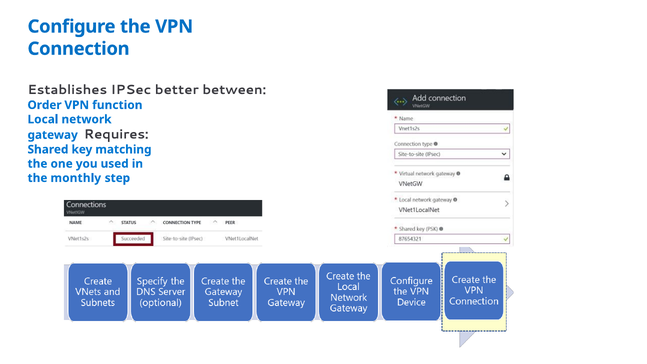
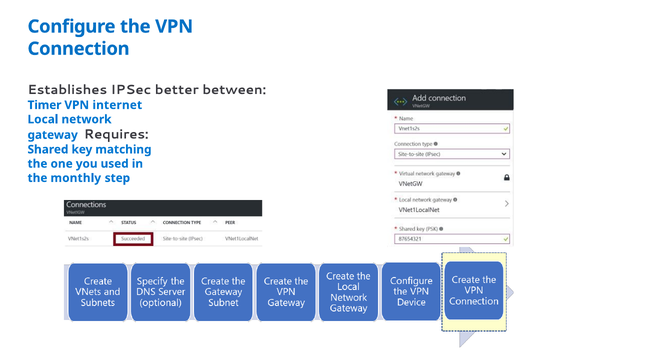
Order: Order -> Timer
function: function -> internet
